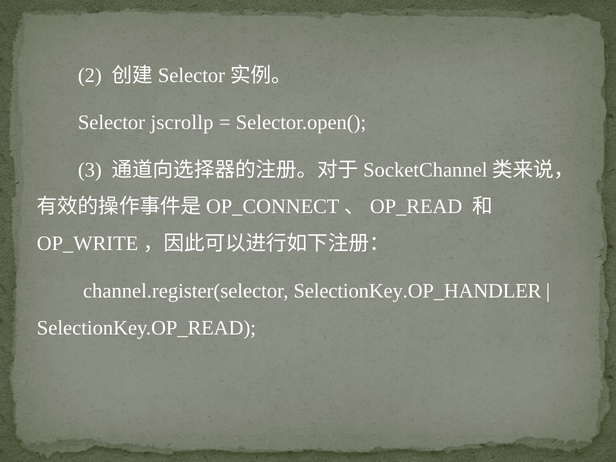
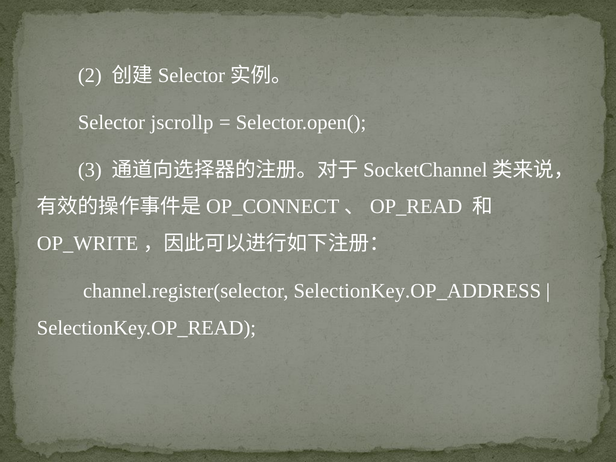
SelectionKey.OP_HANDLER: SelectionKey.OP_HANDLER -> SelectionKey.OP_ADDRESS
